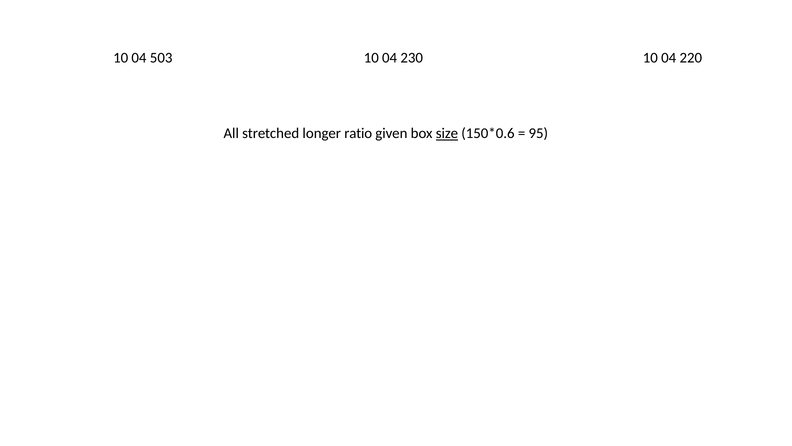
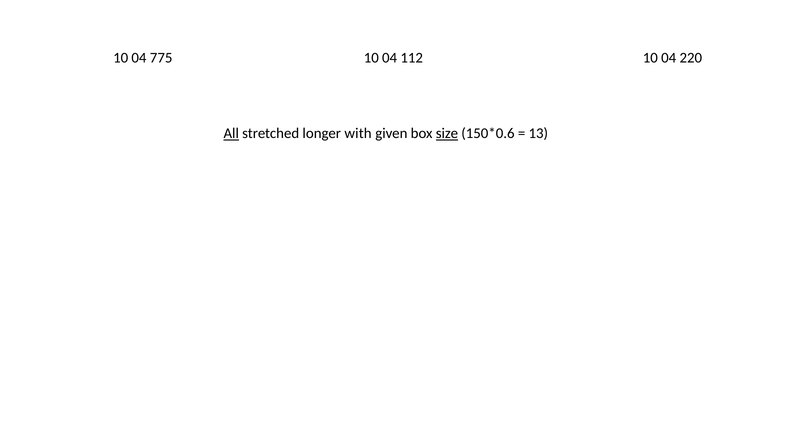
503: 503 -> 775
230: 230 -> 112
All underline: none -> present
ratio: ratio -> with
95: 95 -> 13
